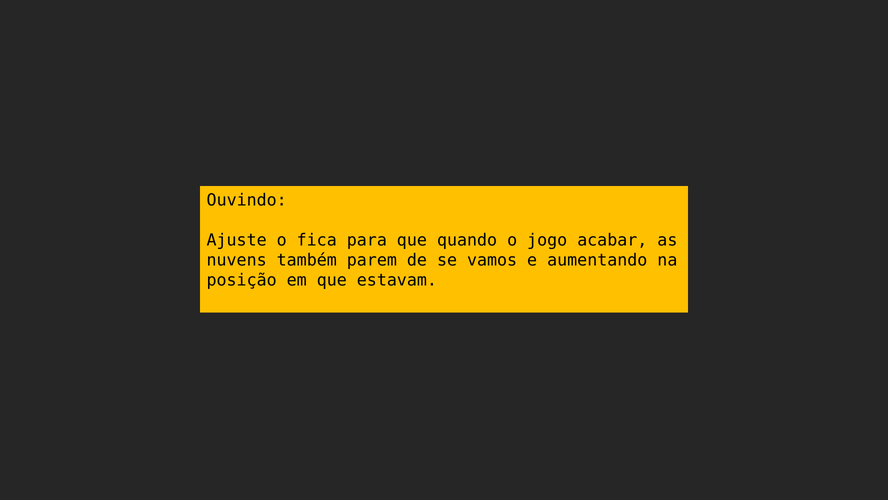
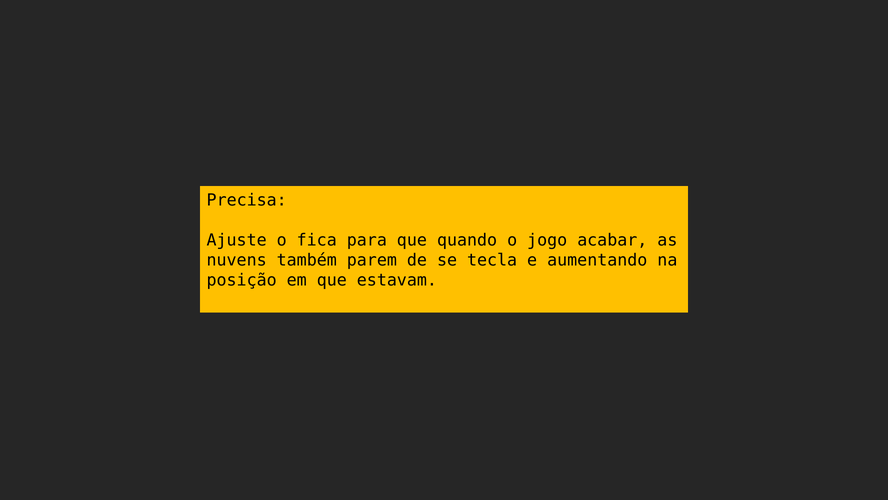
Ouvindo: Ouvindo -> Precisa
vamos: vamos -> tecla
